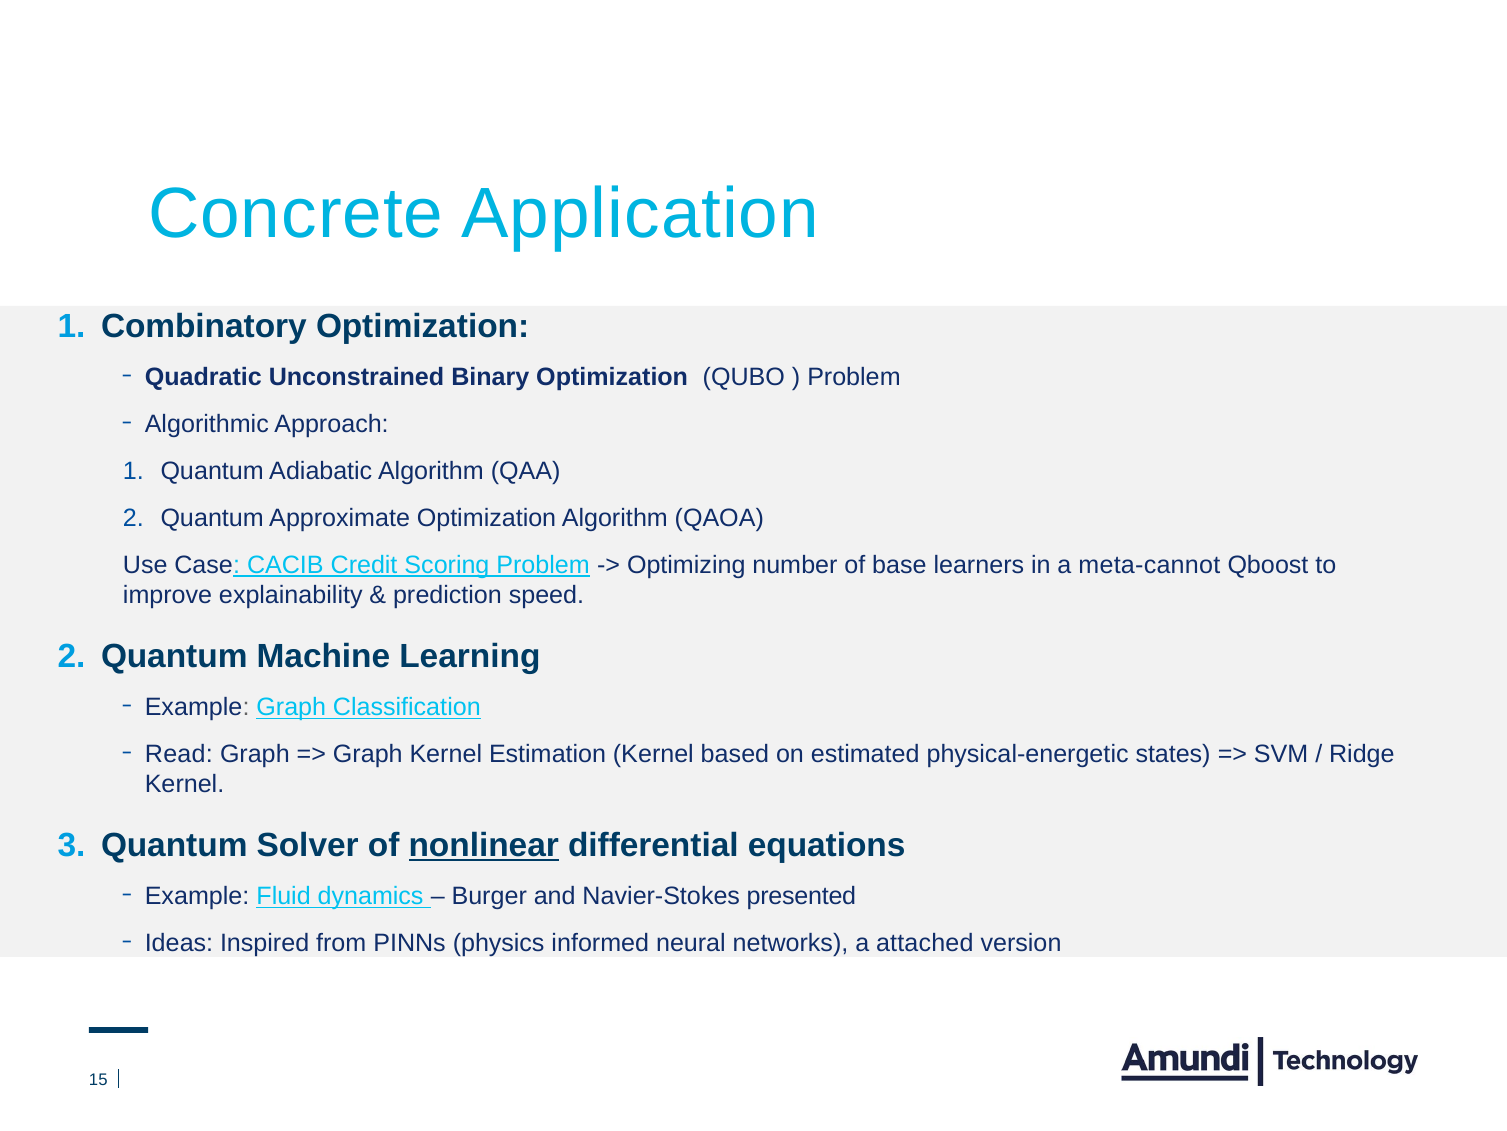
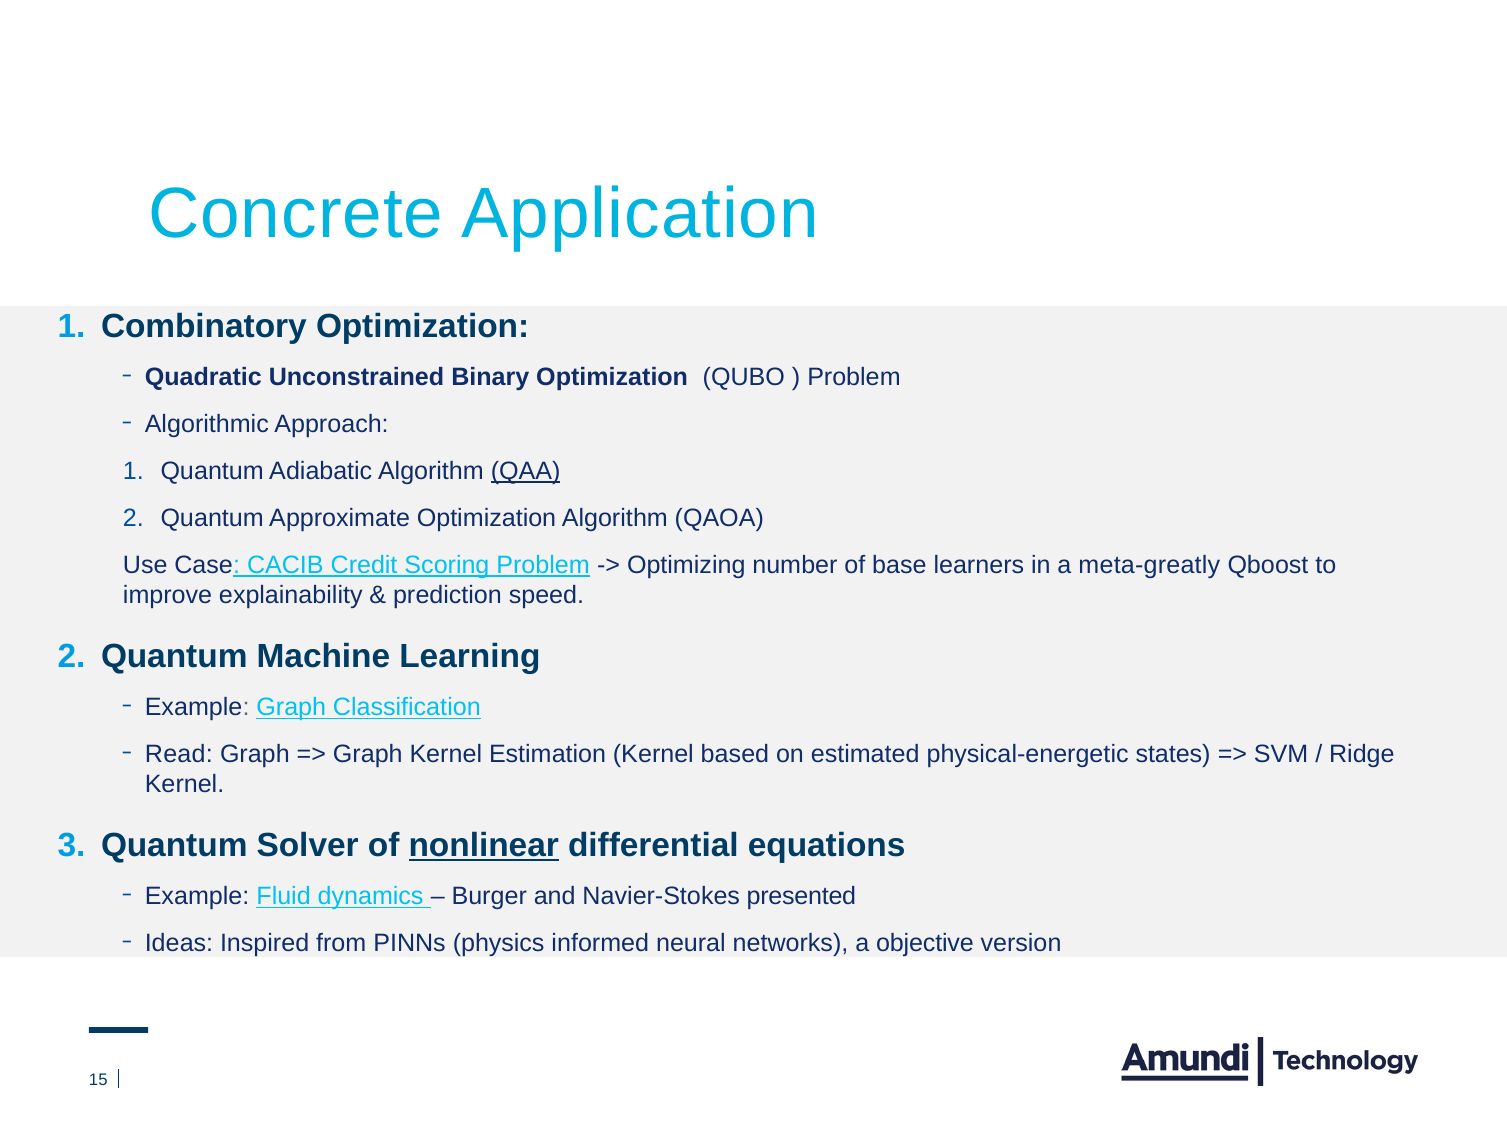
QAA underline: none -> present
meta-cannot: meta-cannot -> meta-greatly
attached: attached -> objective
